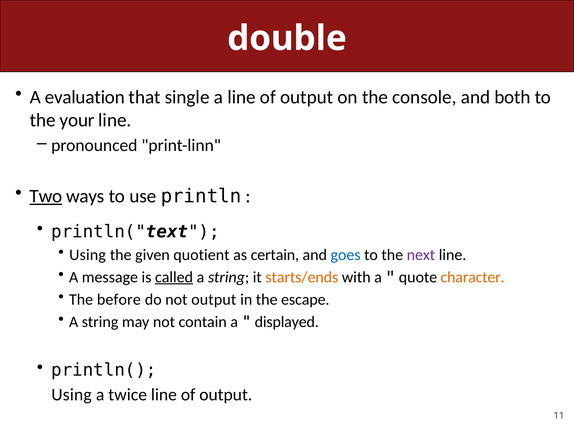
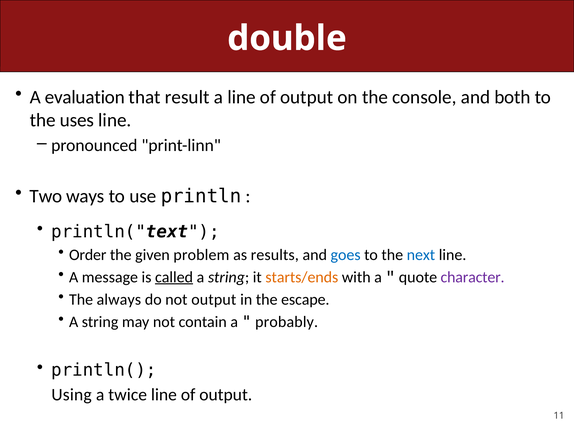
single: single -> result
your: your -> uses
Two underline: present -> none
Using at (88, 254): Using -> Order
quotient: quotient -> problem
certain: certain -> results
next colour: purple -> blue
character colour: orange -> purple
before: before -> always
displayed: displayed -> probably
